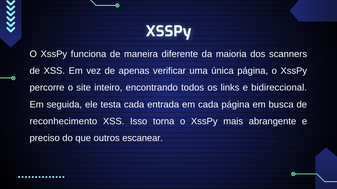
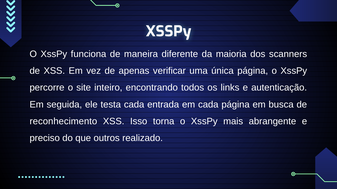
bidireccional: bidireccional -> autenticação
escanear: escanear -> realizado
